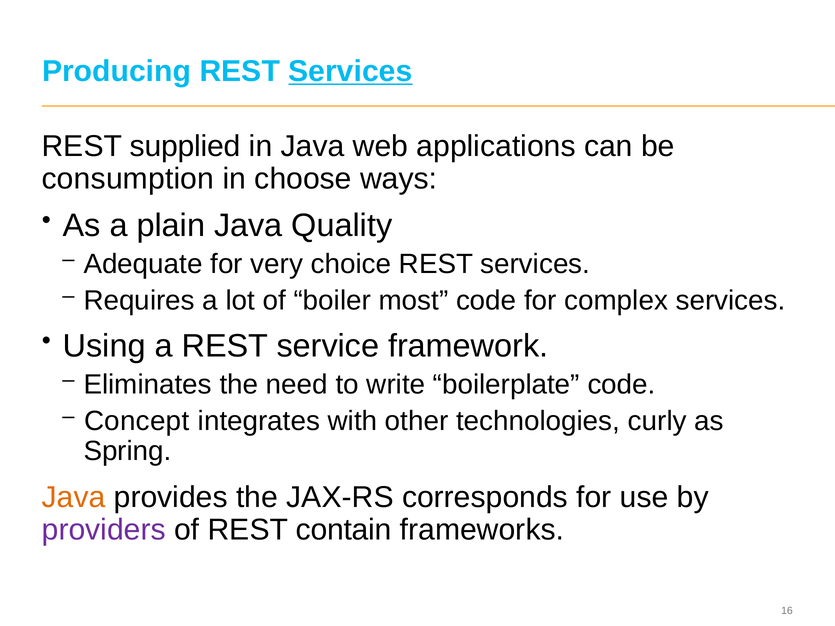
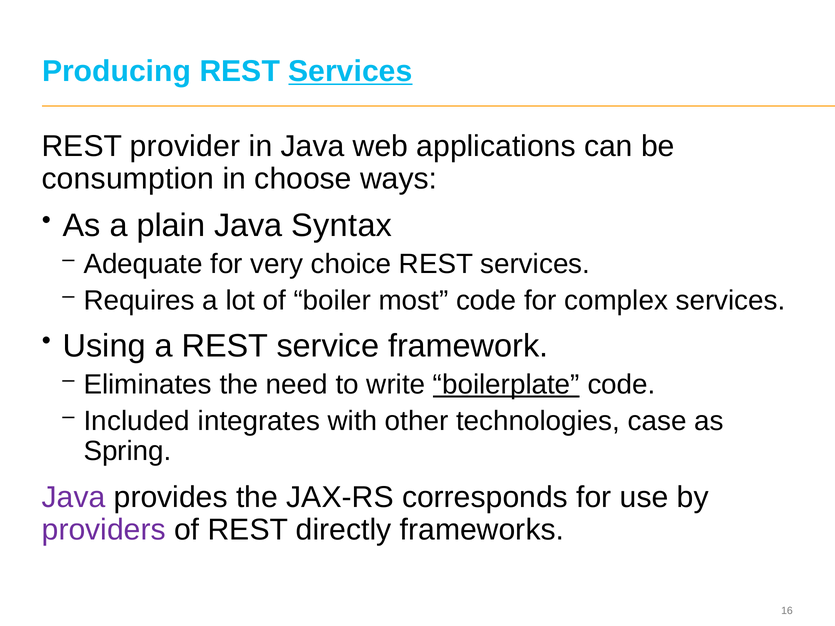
supplied: supplied -> provider
Quality: Quality -> Syntax
boilerplate underline: none -> present
Concept: Concept -> Included
curly: curly -> case
Java at (74, 497) colour: orange -> purple
contain: contain -> directly
